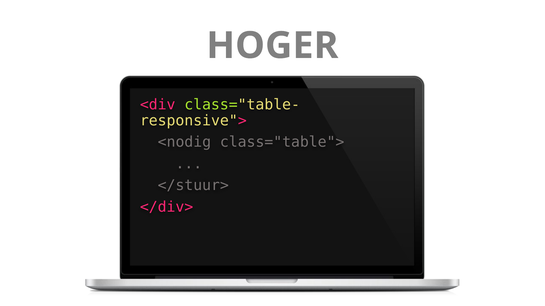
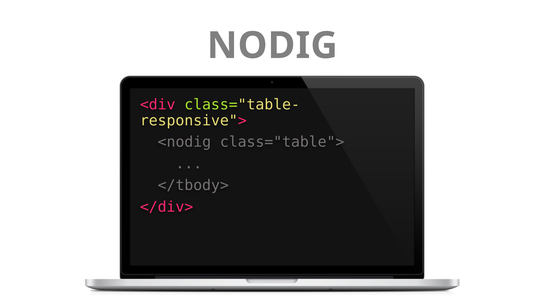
HOGER: HOGER -> NODIG
</stuur>: </stuur> -> </tbody>
